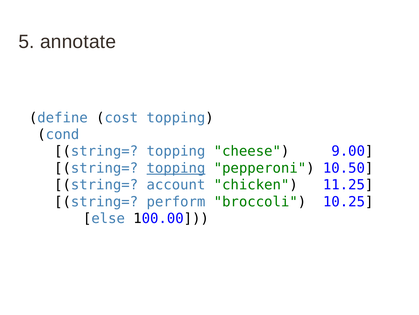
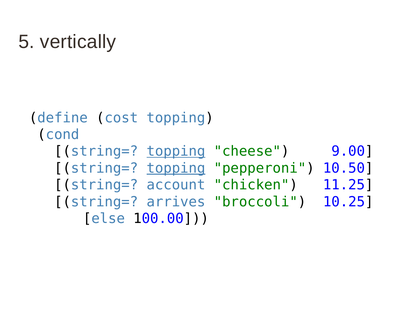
annotate: annotate -> vertically
topping at (176, 151) underline: none -> present
perform: perform -> arrives
